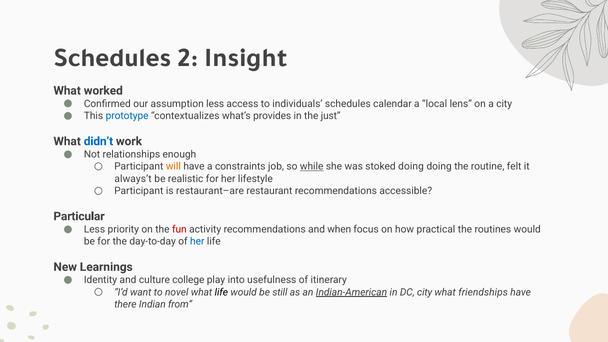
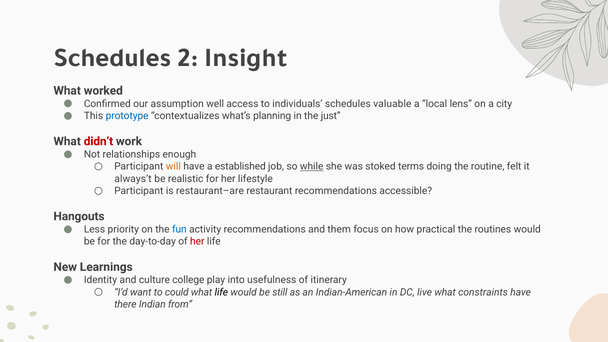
assumption less: less -> well
calendar: calendar -> valuable
provides: provides -> planning
didn’t colour: blue -> red
constraints: constraints -> established
stoked doing: doing -> terms
Particular: Particular -> Hangouts
fun colour: red -> blue
when: when -> them
her at (197, 242) colour: blue -> red
novel: novel -> could
Indian-American underline: present -> none
DC city: city -> live
friendships: friendships -> constraints
